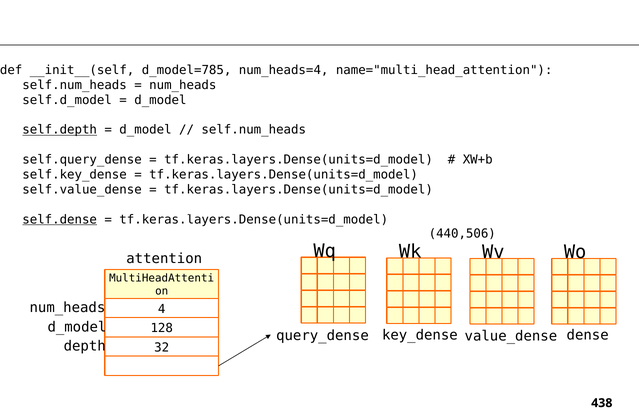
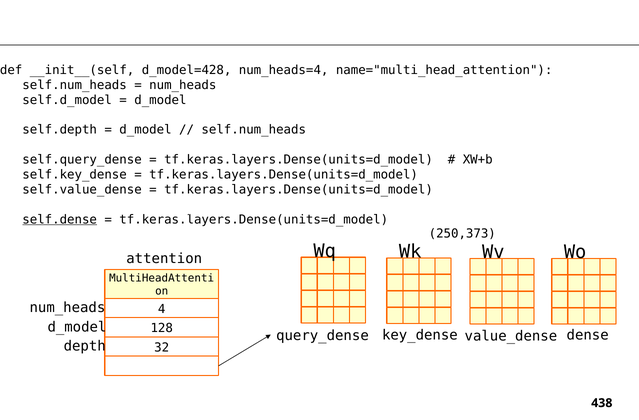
d_model=785: d_model=785 -> d_model=428
self.depth underline: present -> none
440,506: 440,506 -> 250,373
